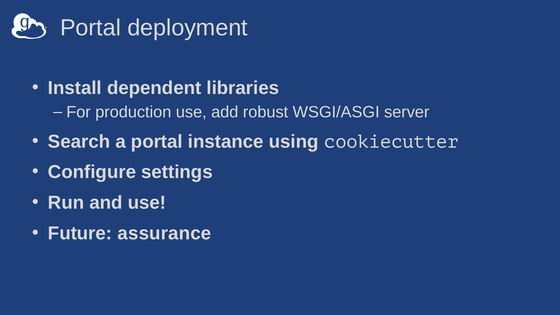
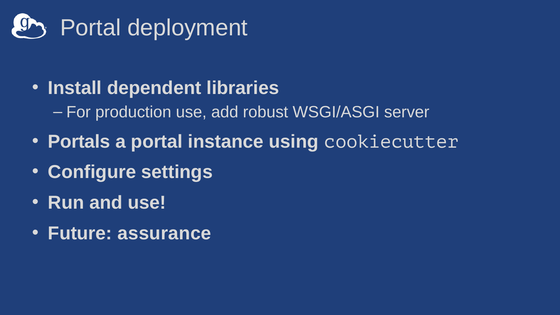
Search: Search -> Portals
